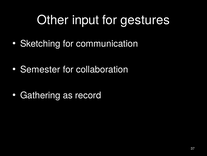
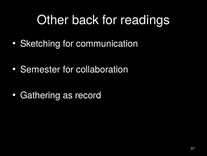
input: input -> back
gestures: gestures -> readings
